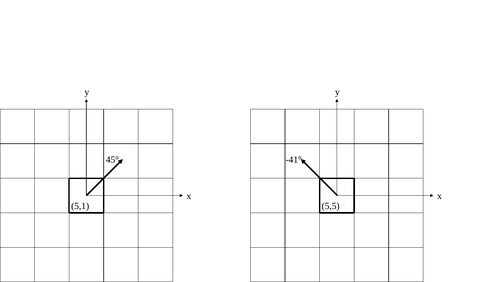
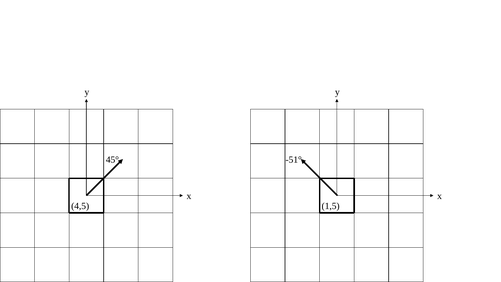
-41°: -41° -> -51°
5,1: 5,1 -> 4,5
5,5: 5,5 -> 1,5
